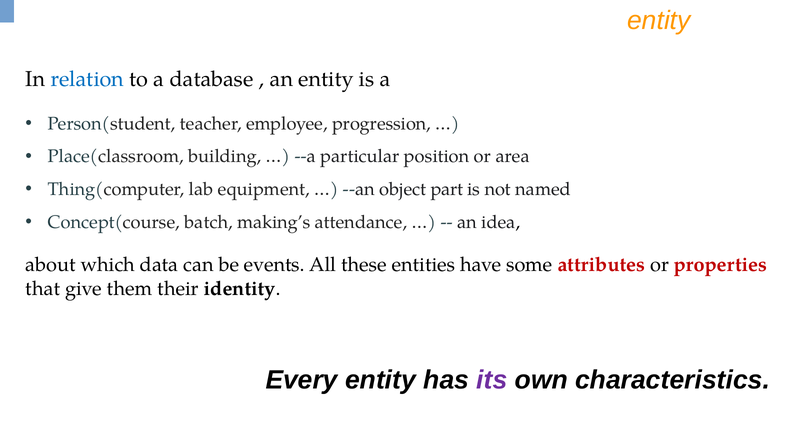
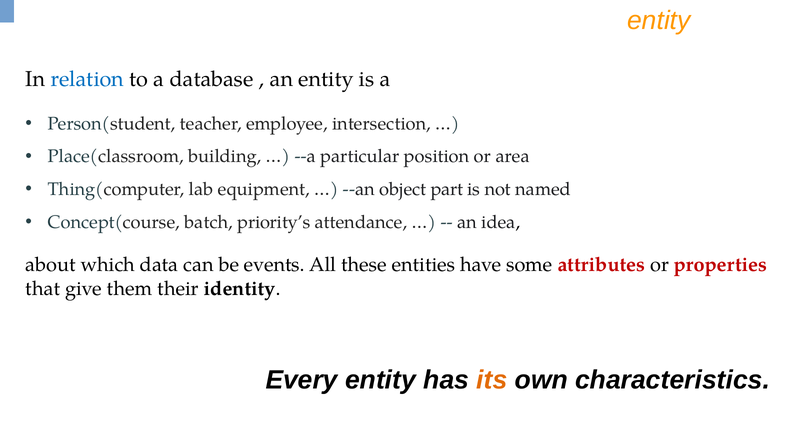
progression: progression -> intersection
making’s: making’s -> priority’s
its colour: purple -> orange
